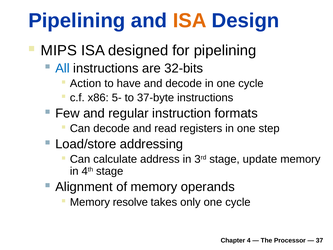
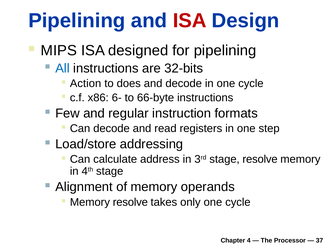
ISA at (190, 21) colour: orange -> red
have: have -> does
5-: 5- -> 6-
37-byte: 37-byte -> 66-byte
stage update: update -> resolve
